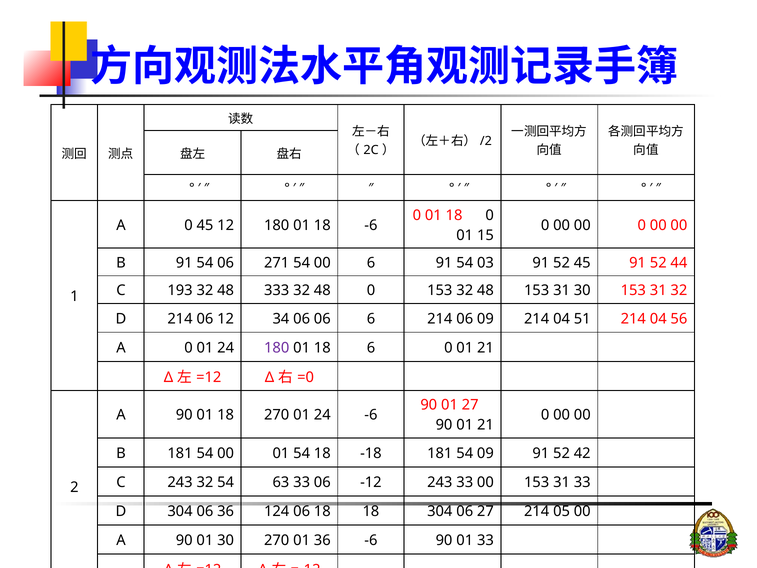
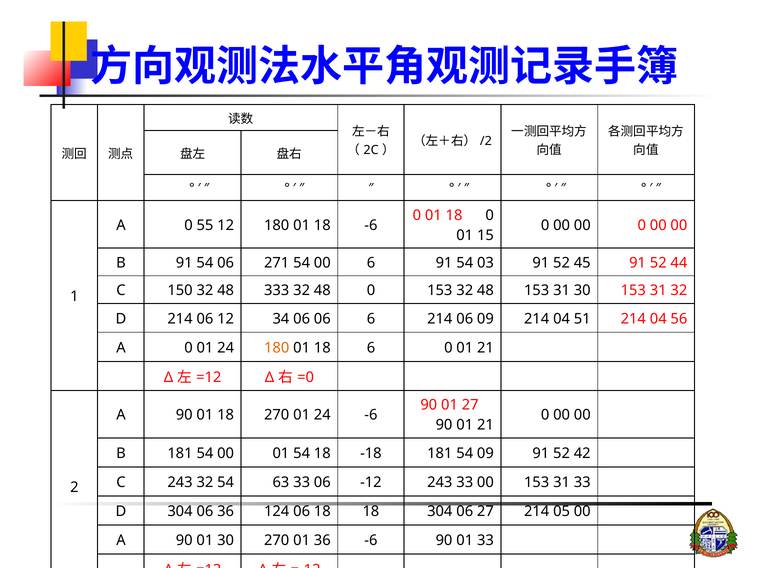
0 45: 45 -> 55
193: 193 -> 150
180 at (277, 348) colour: purple -> orange
